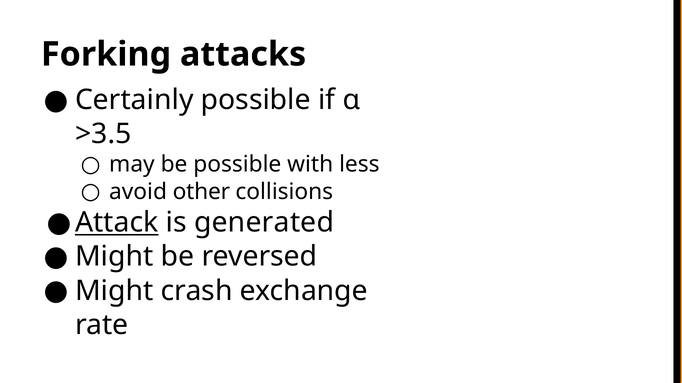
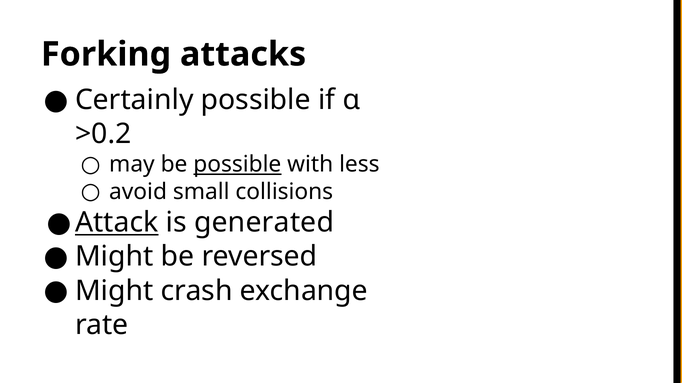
>3.5: >3.5 -> >0.2
possible at (237, 165) underline: none -> present
other: other -> small
